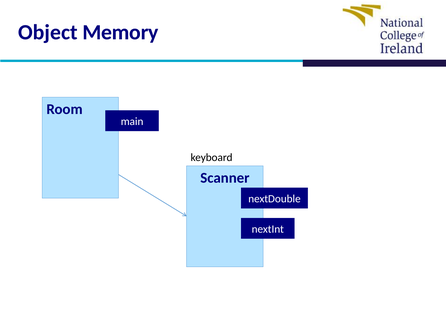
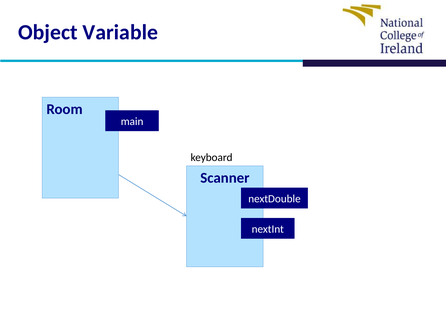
Memory: Memory -> Variable
